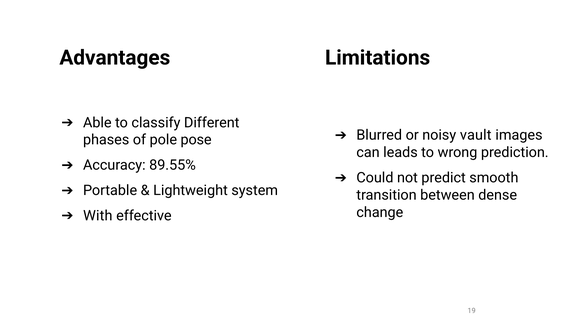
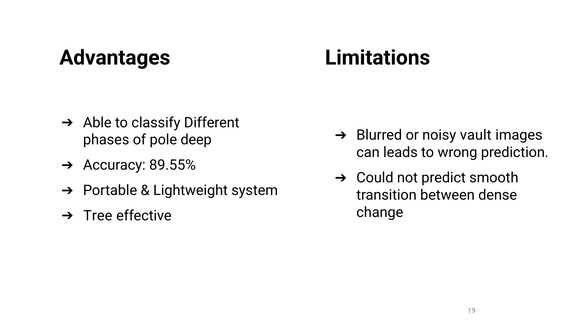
pose: pose -> deep
With: With -> Tree
